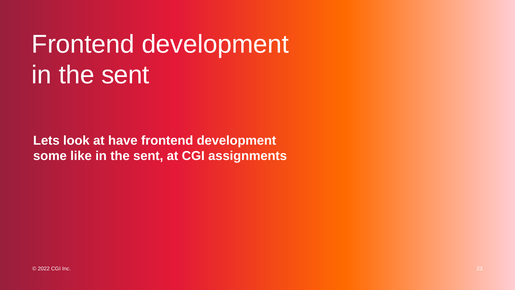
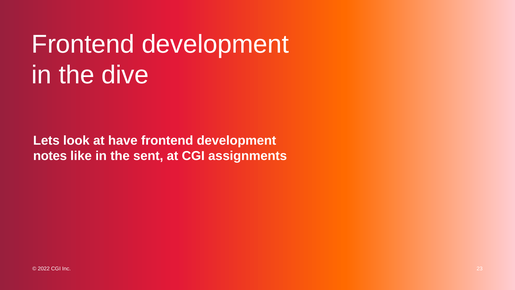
sent at (125, 75): sent -> dive
some: some -> notes
